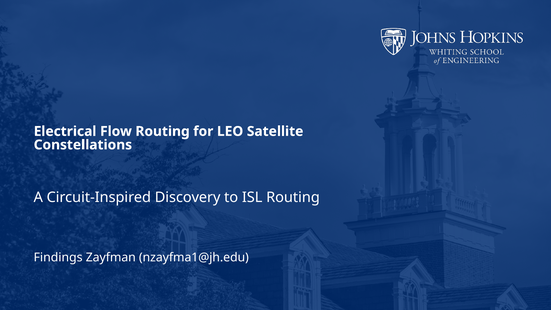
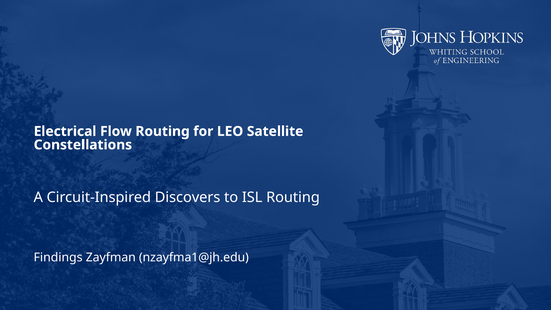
Discovery: Discovery -> Discovers
